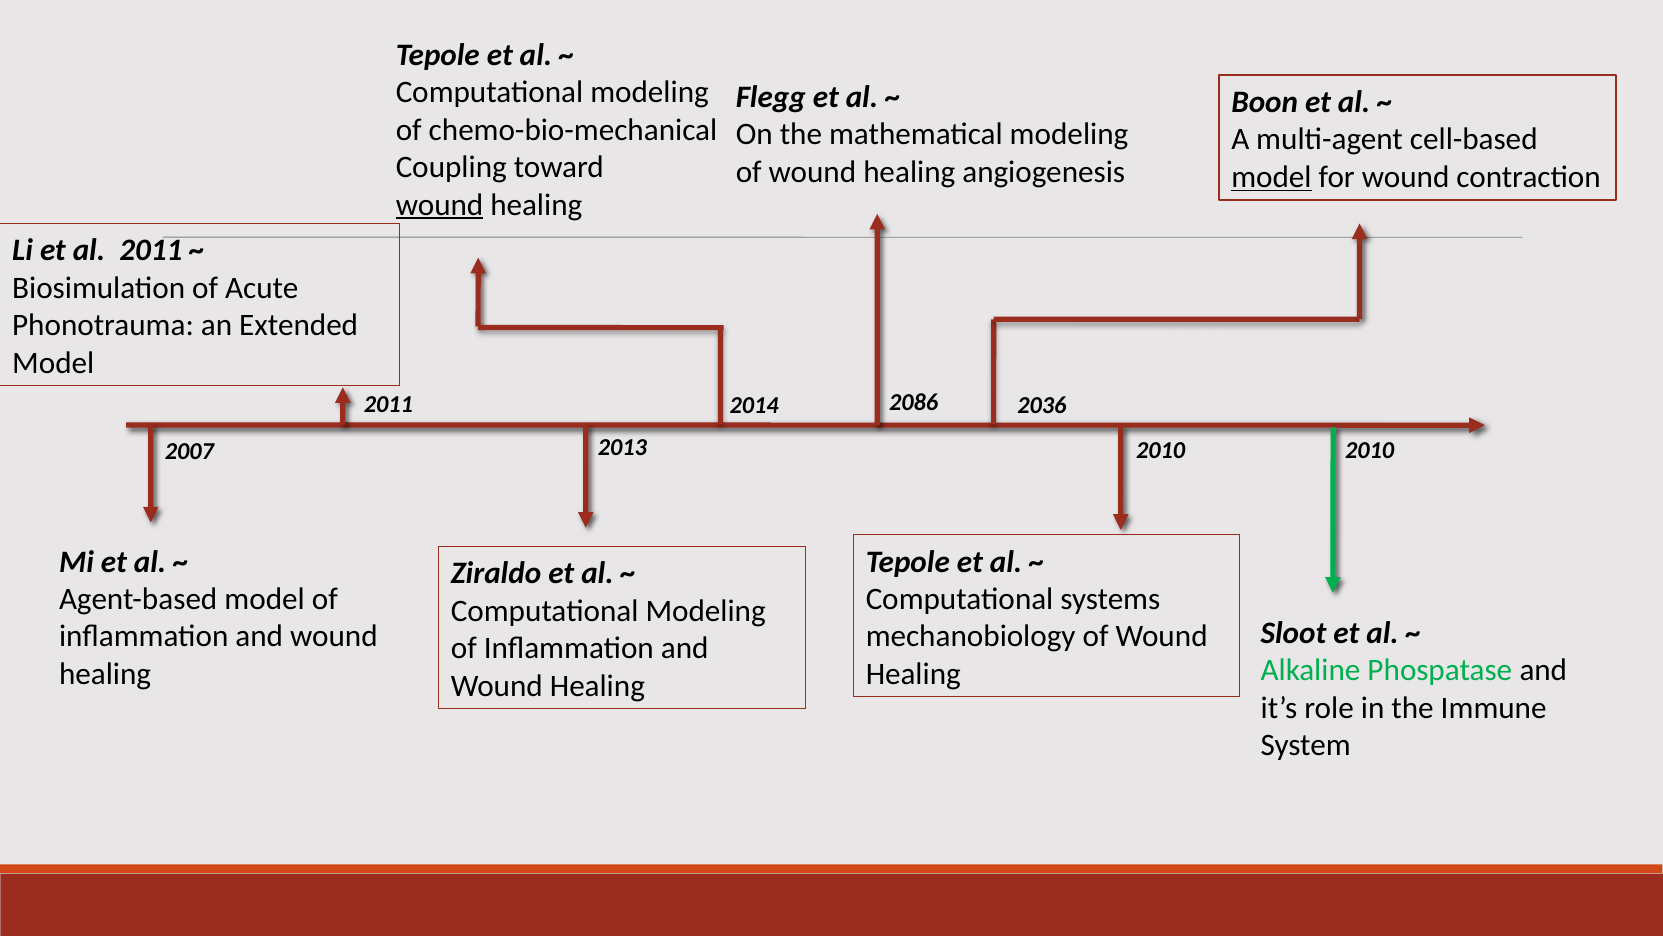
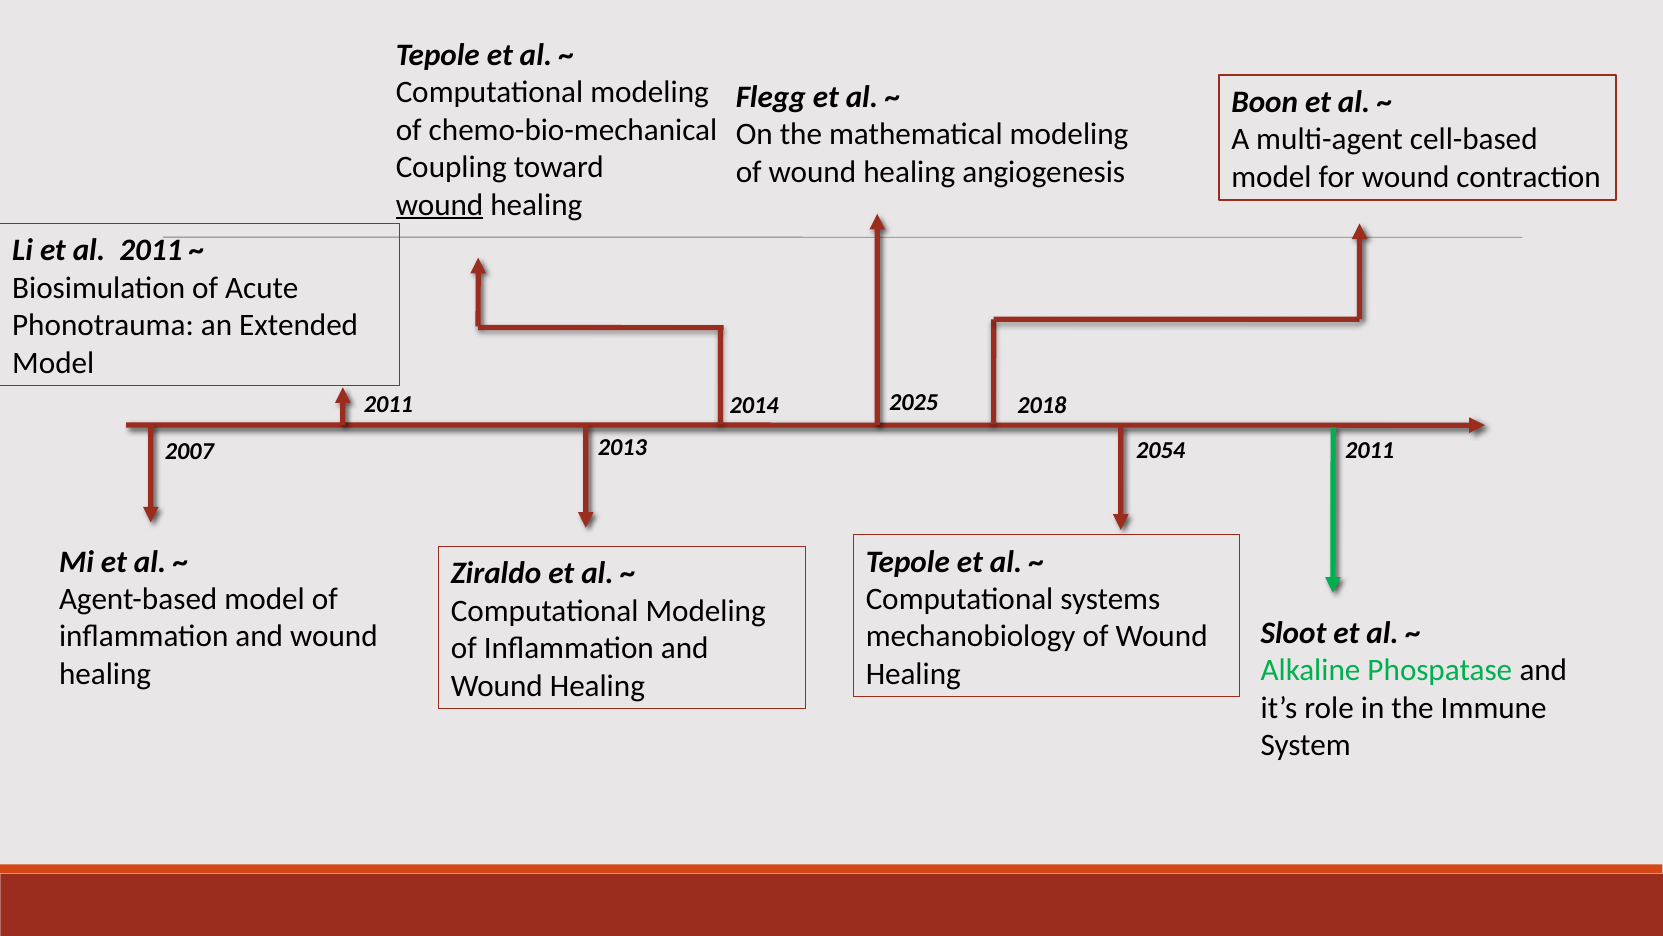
model at (1271, 177) underline: present -> none
2086: 2086 -> 2025
2036: 2036 -> 2018
2010 at (1161, 450): 2010 -> 2054
2010 at (1370, 450): 2010 -> 2011
